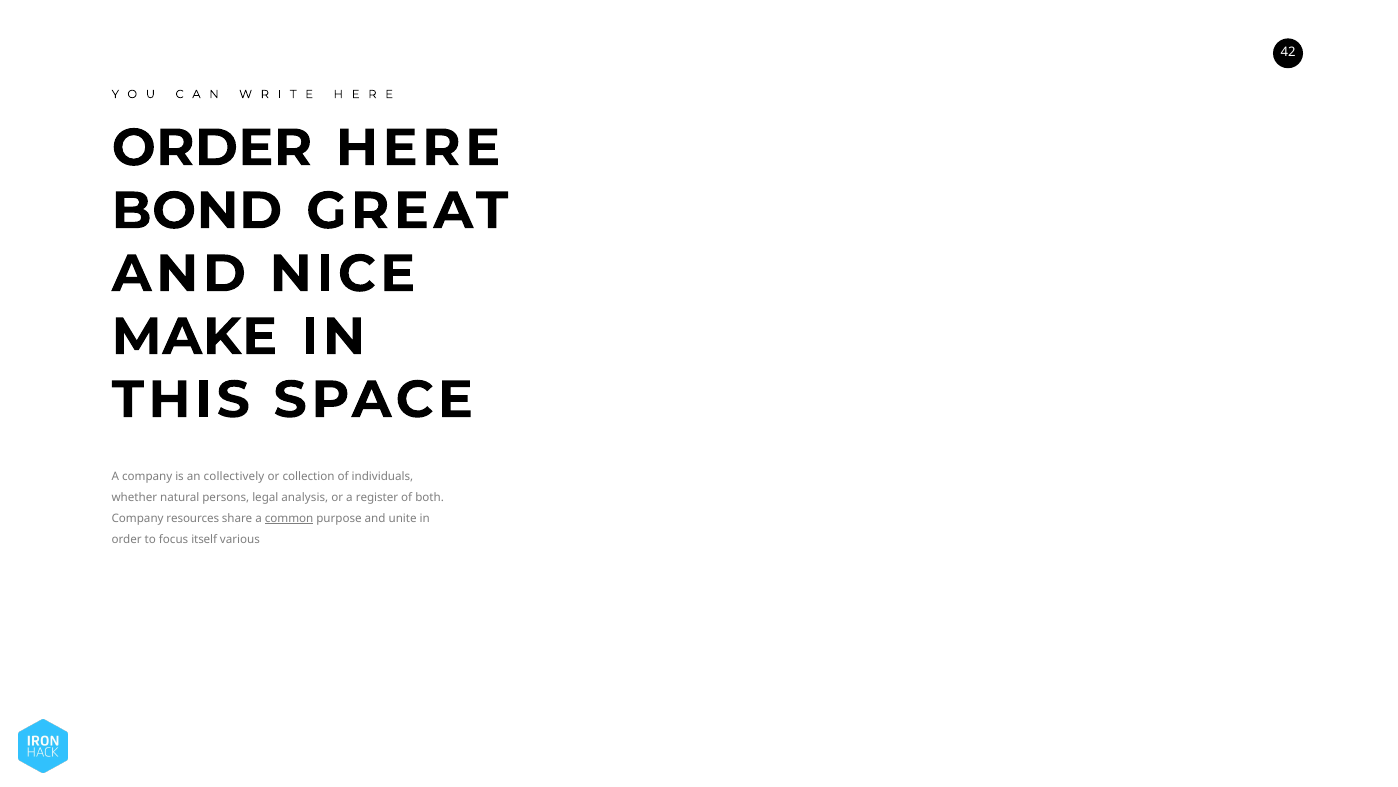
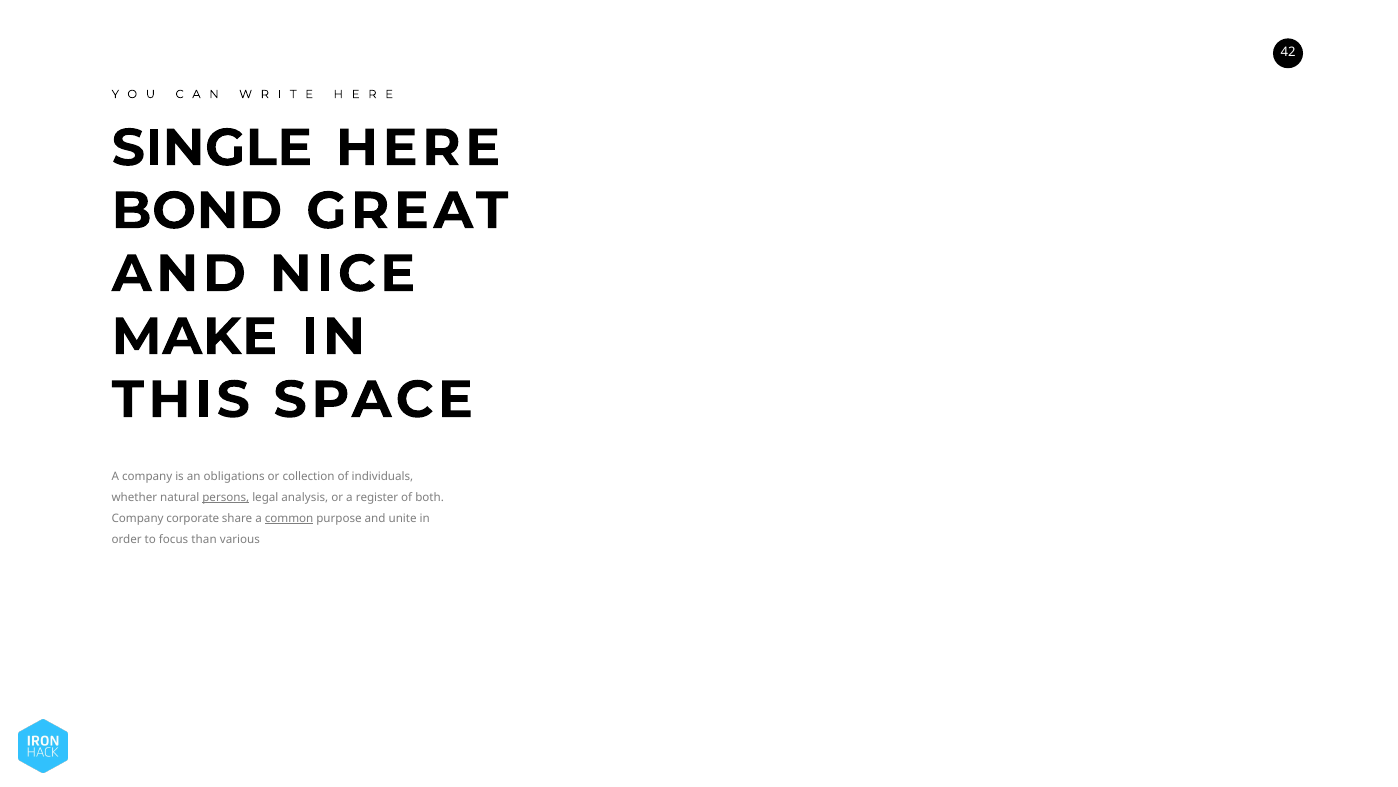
ORDER at (212, 148): ORDER -> SINGLE
collectively: collectively -> obligations
persons underline: none -> present
resources: resources -> corporate
itself: itself -> than
